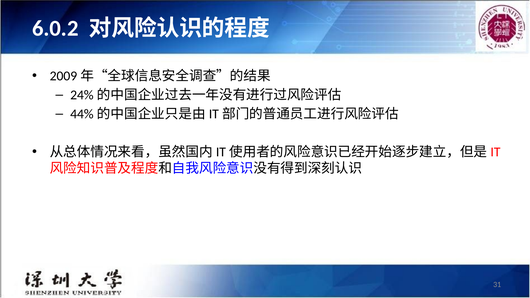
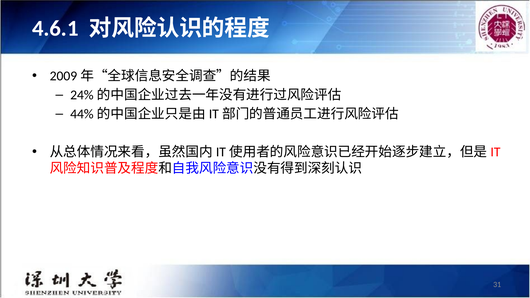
6.0.2: 6.0.2 -> 4.6.1
